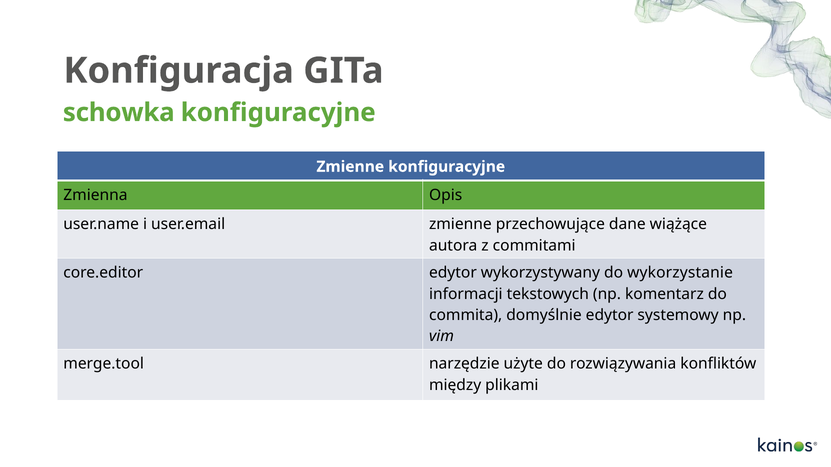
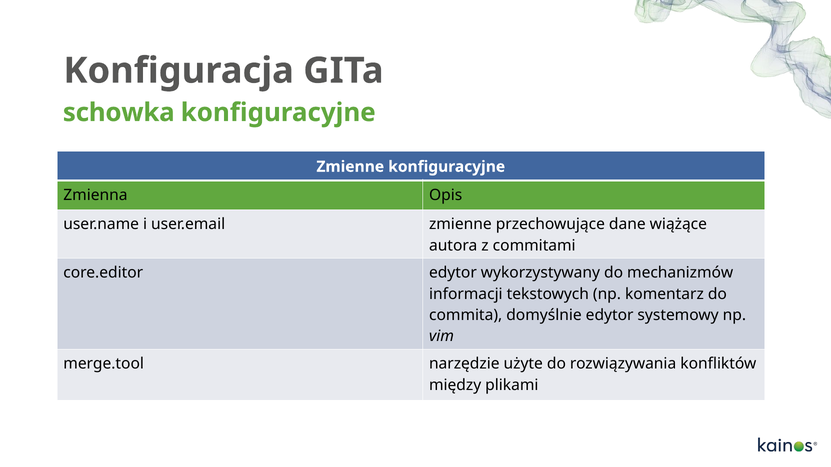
wykorzystanie: wykorzystanie -> mechanizmów
